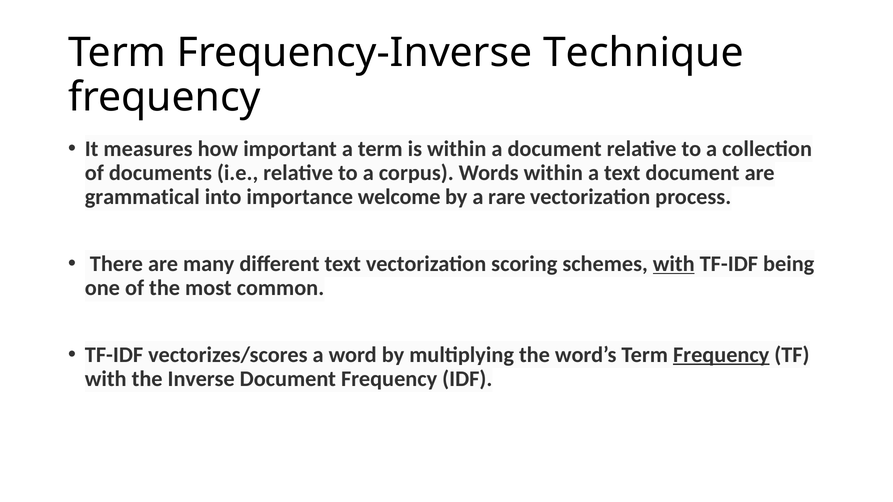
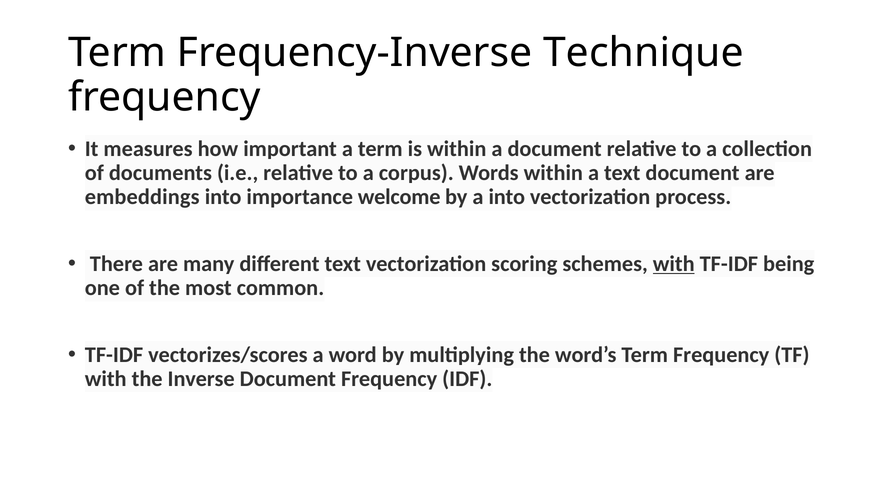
grammatical: grammatical -> embeddings
a rare: rare -> into
Frequency at (721, 355) underline: present -> none
